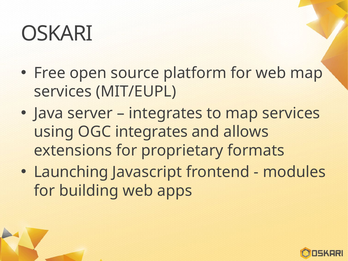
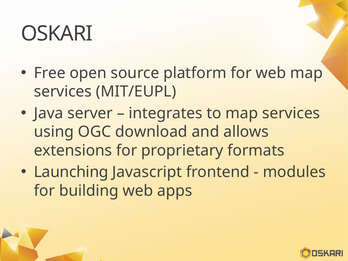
OGC integrates: integrates -> download
